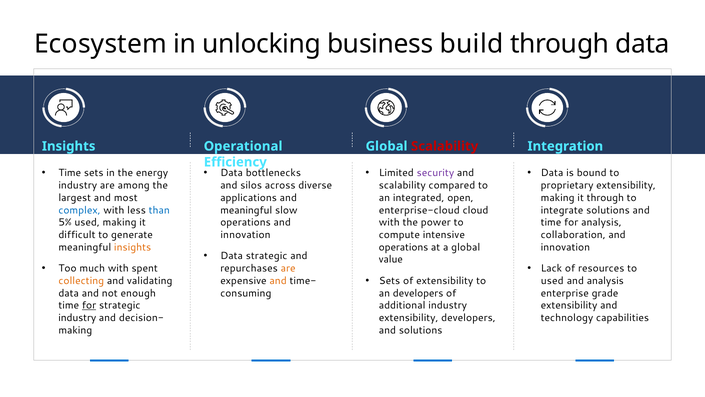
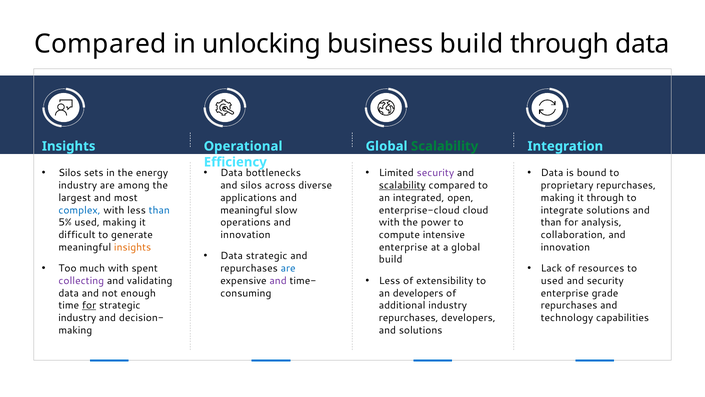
Ecosystem at (101, 44): Ecosystem -> Compared
Scalability at (445, 146) colour: red -> green
Time at (70, 173): Time -> Silos
scalability at (402, 185) underline: none -> present
proprietary extensibility: extensibility -> repurchases
time at (551, 222): time -> than
operations at (404, 247): operations -> enterprise
value at (391, 259): value -> build
are at (288, 268) colour: orange -> blue
Sets at (390, 280): Sets -> Less
collecting colour: orange -> purple
and at (278, 280) colour: orange -> purple
and analysis: analysis -> security
extensibility at (569, 305): extensibility -> repurchases
extensibility at (409, 317): extensibility -> repurchases
